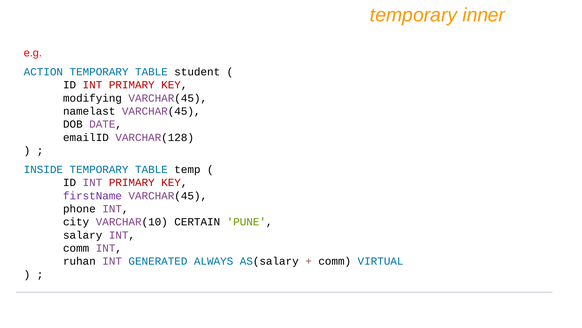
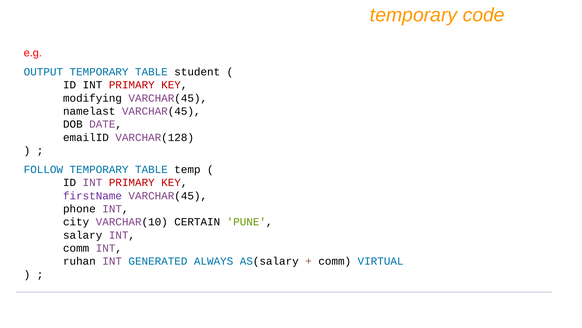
inner: inner -> code
ACTION: ACTION -> OUTPUT
INT at (92, 85) colour: red -> black
INSIDE: INSIDE -> FOLLOW
